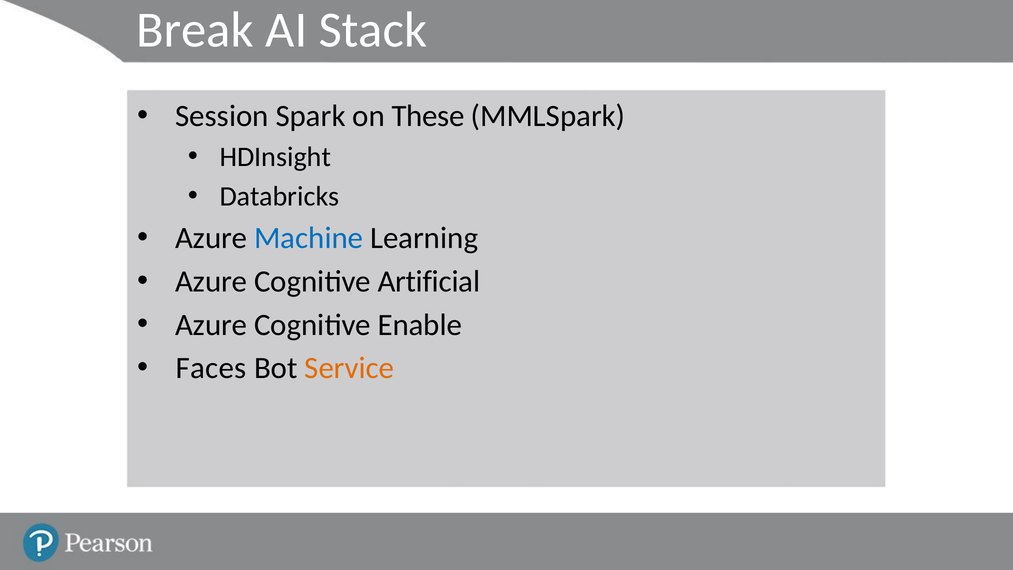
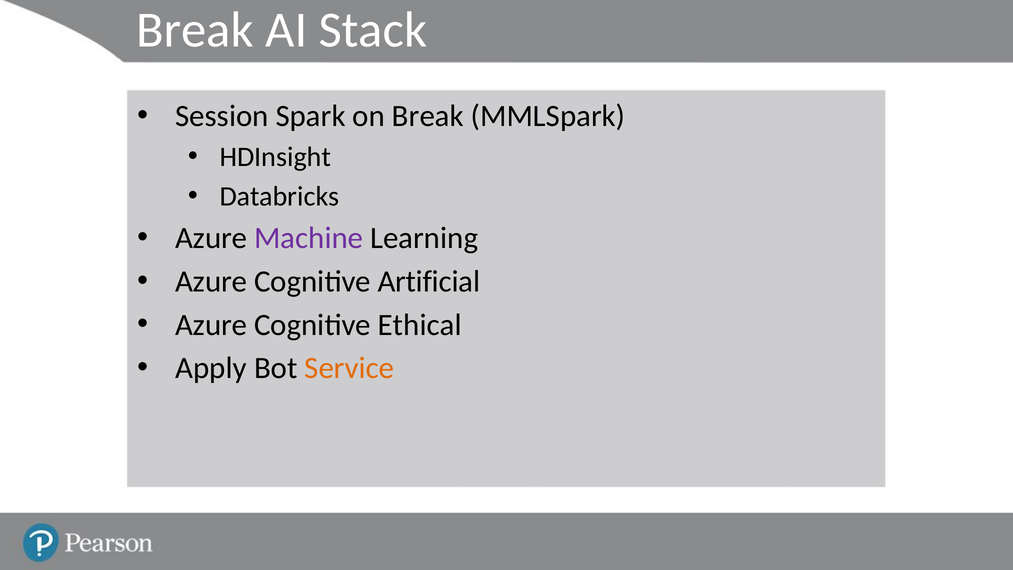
on These: These -> Break
Machine colour: blue -> purple
Enable: Enable -> Ethical
Faces: Faces -> Apply
